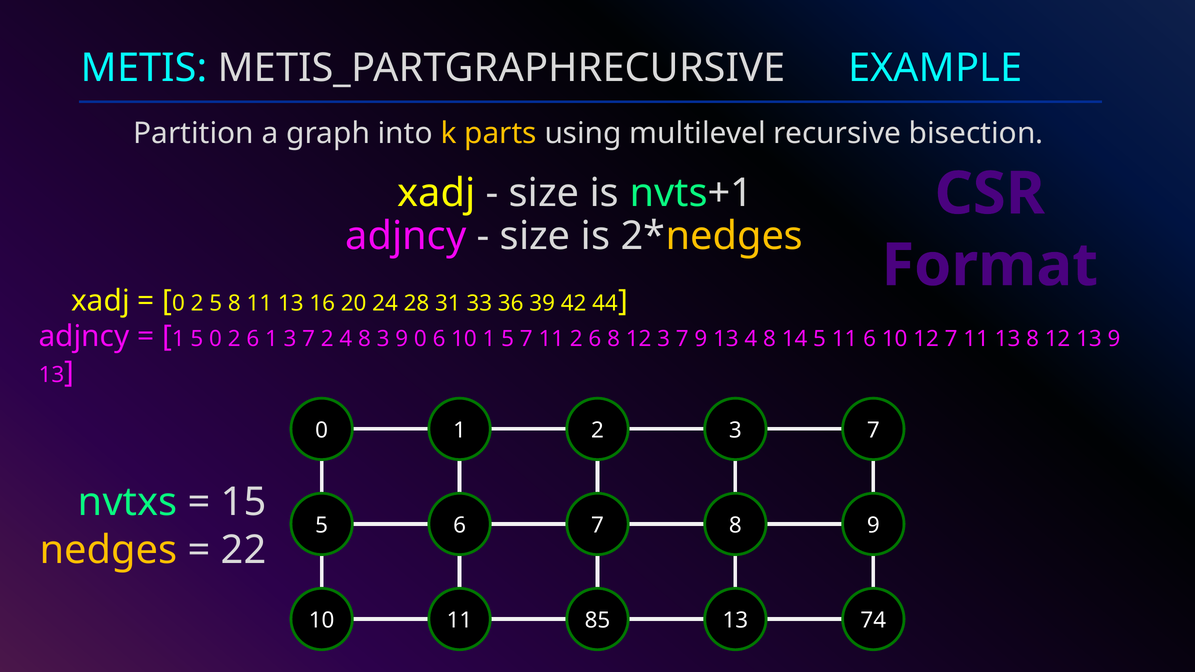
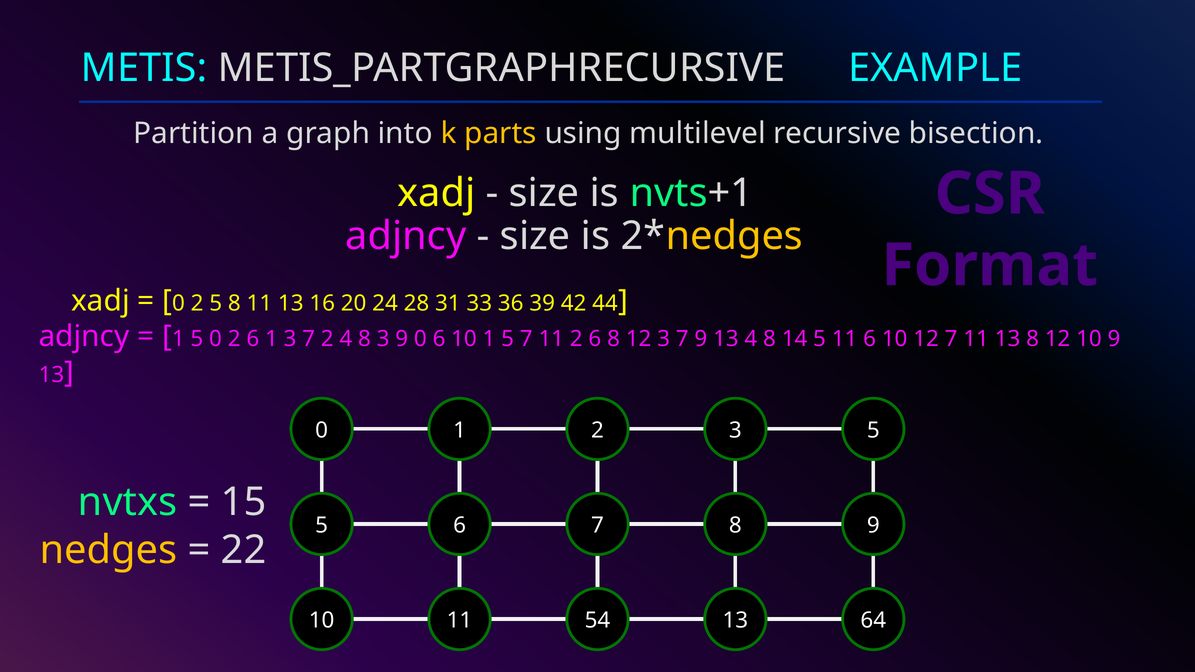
12 13: 13 -> 10
2 3 7: 7 -> 5
85: 85 -> 54
74: 74 -> 64
